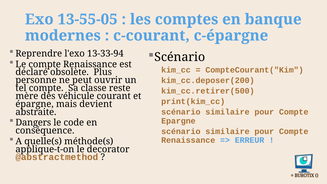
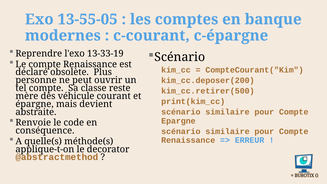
13-33-94: 13-33-94 -> 13-33-19
Dangers: Dangers -> Renvoie
